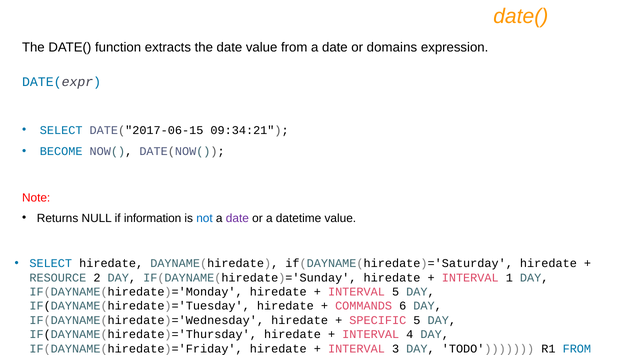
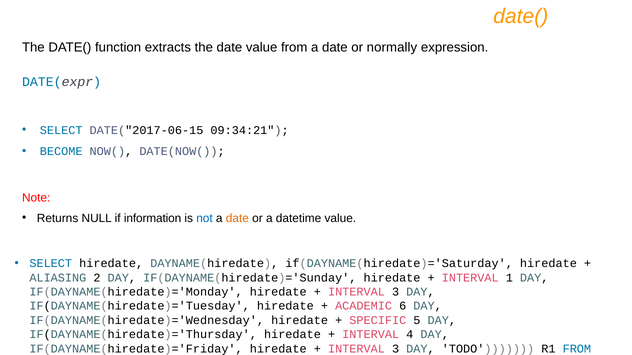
domains: domains -> normally
date at (237, 219) colour: purple -> orange
RESOURCE: RESOURCE -> ALIASING
5 at (396, 292): 5 -> 3
COMMANDS: COMMANDS -> ACADEMIC
